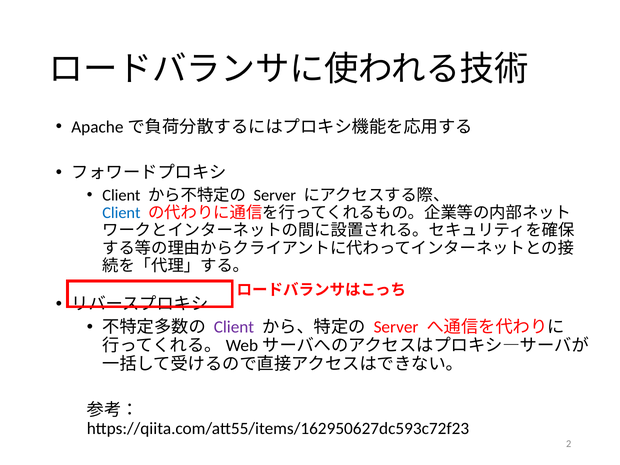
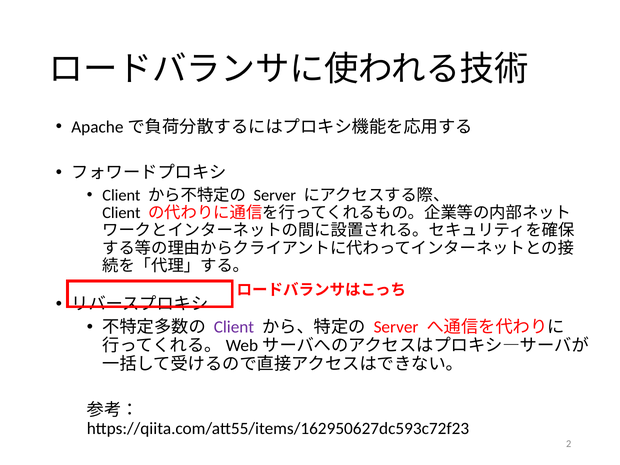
Client at (121, 213) colour: blue -> black
